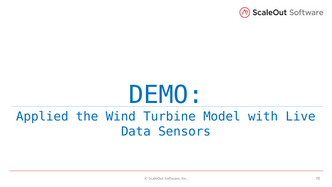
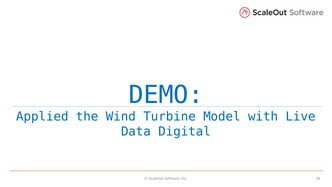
Sensors: Sensors -> Digital
